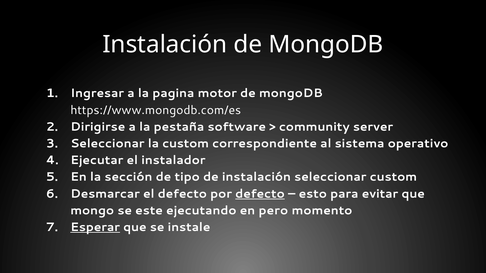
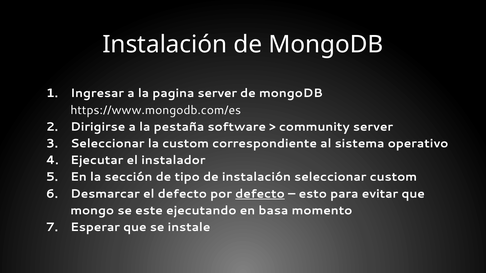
pagina motor: motor -> server
pero: pero -> basa
Esperar underline: present -> none
